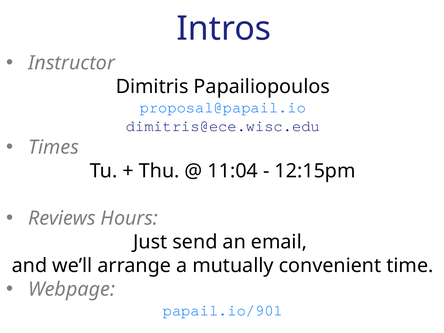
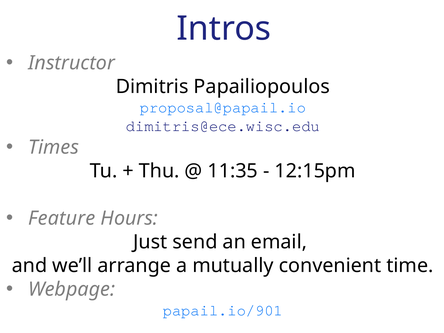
11:04: 11:04 -> 11:35
Reviews: Reviews -> Feature
